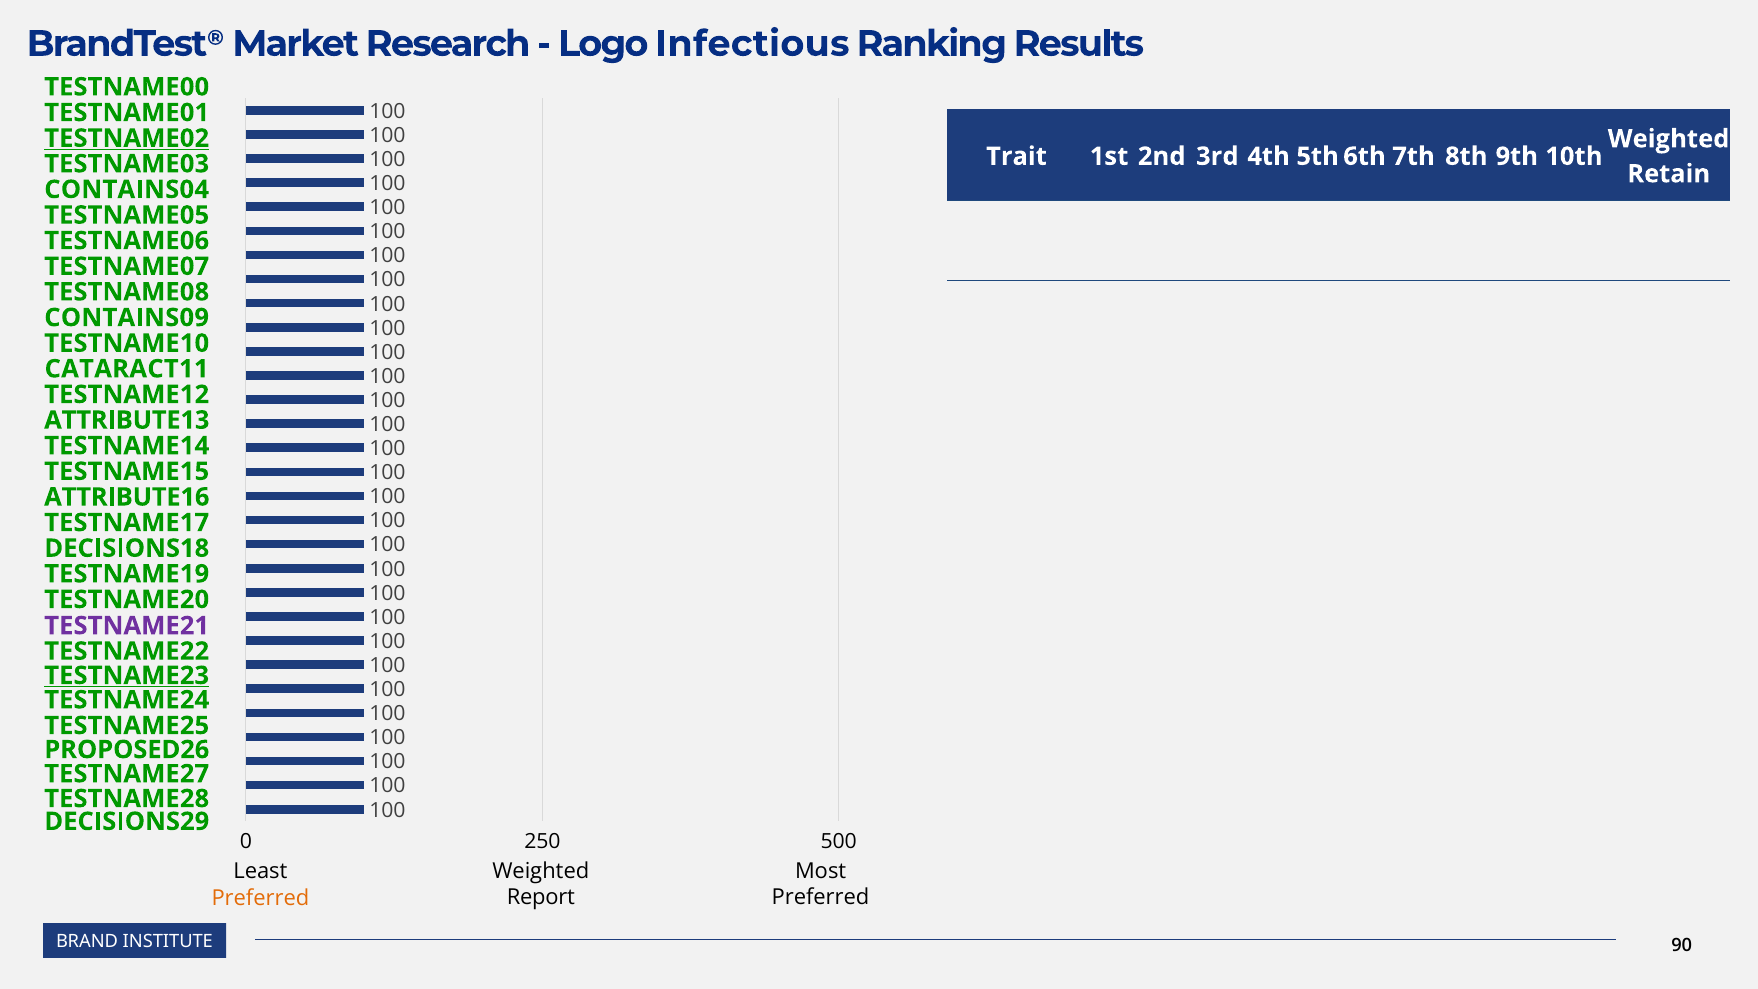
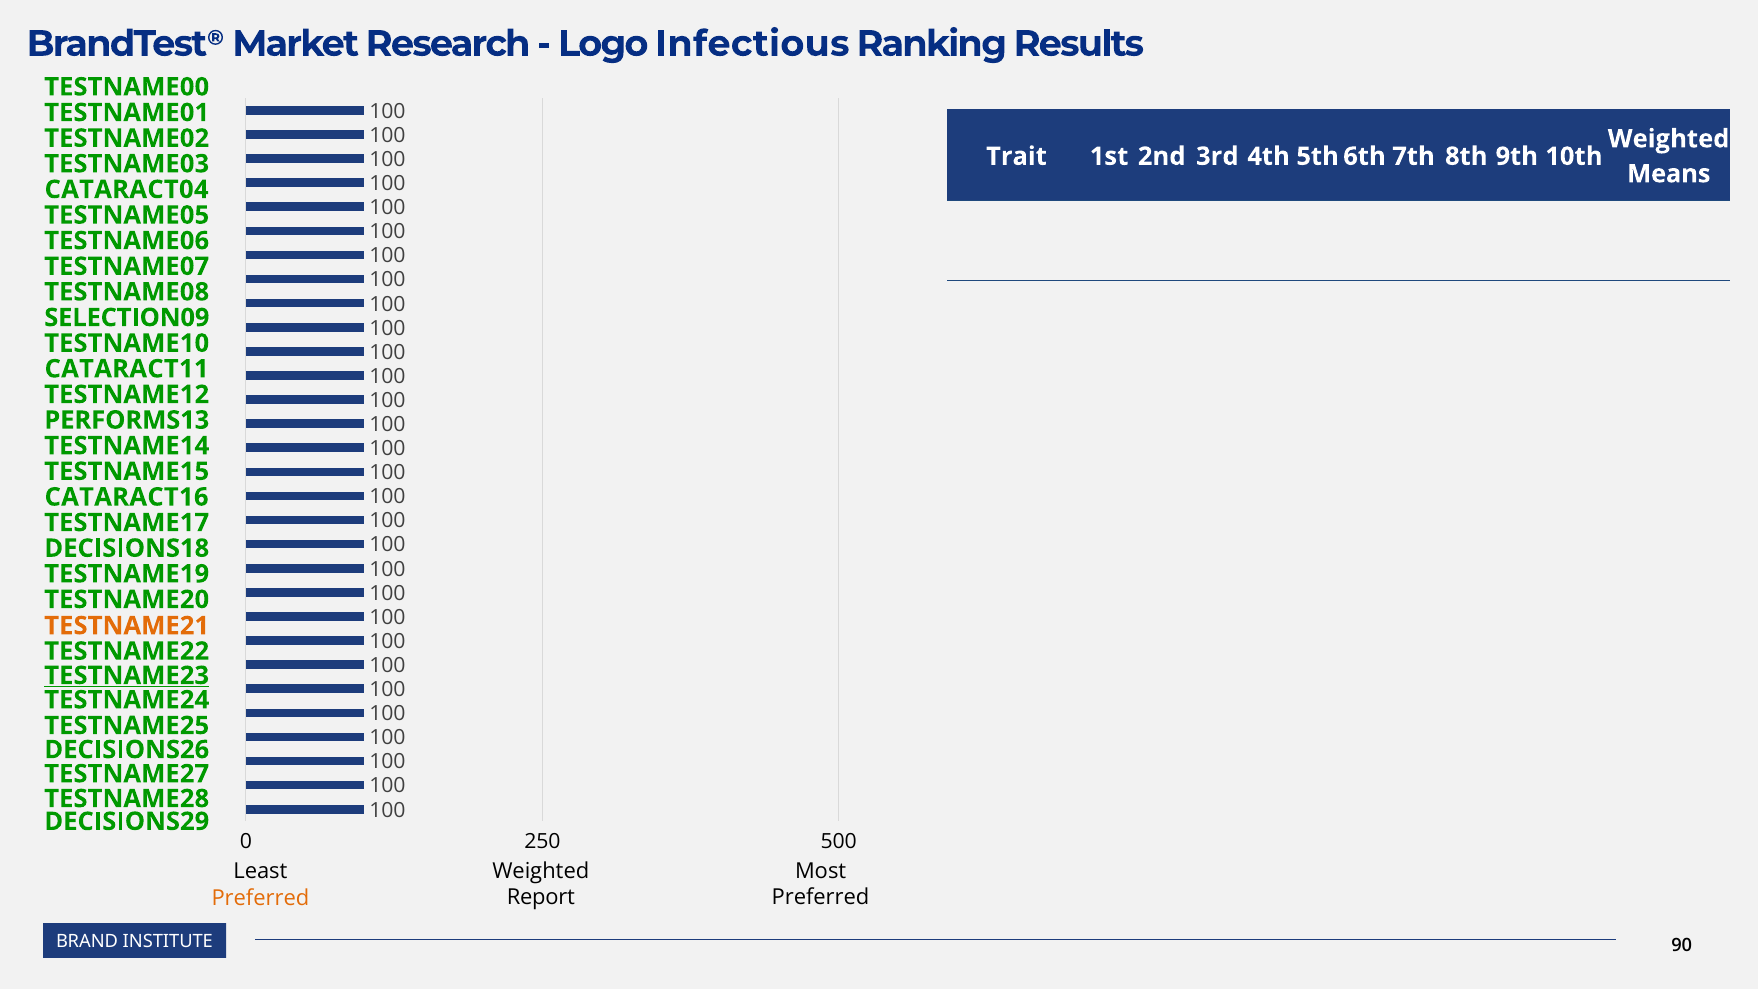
TESTNAME02 underline: present -> none
Retain: Retain -> Means
CONTAINS04: CONTAINS04 -> CATARACT04
CONTAINS09: CONTAINS09 -> SELECTION09
ATTRIBUTE13: ATTRIBUTE13 -> PERFORMS13
ATTRIBUTE16: ATTRIBUTE16 -> CATARACT16
TESTNAME21 colour: purple -> orange
PROPOSED26: PROPOSED26 -> DECISIONS26
